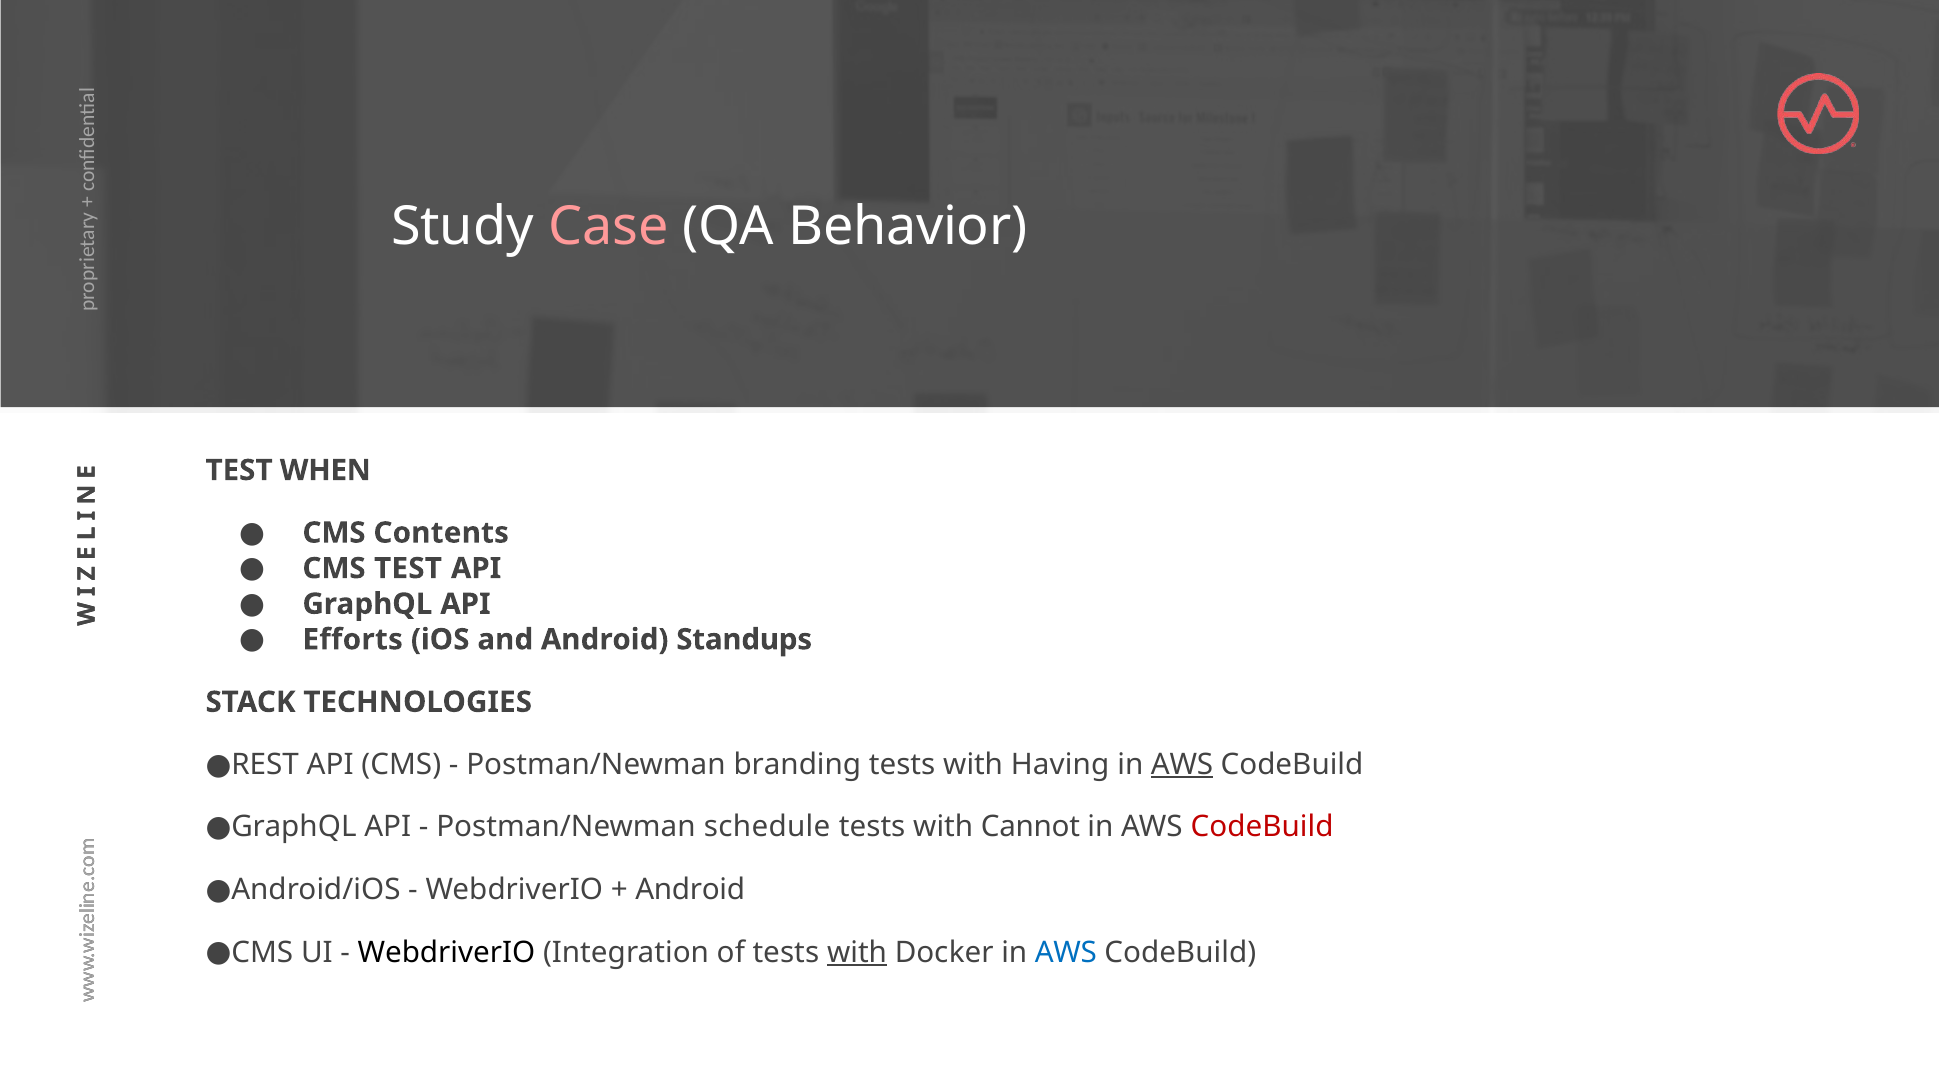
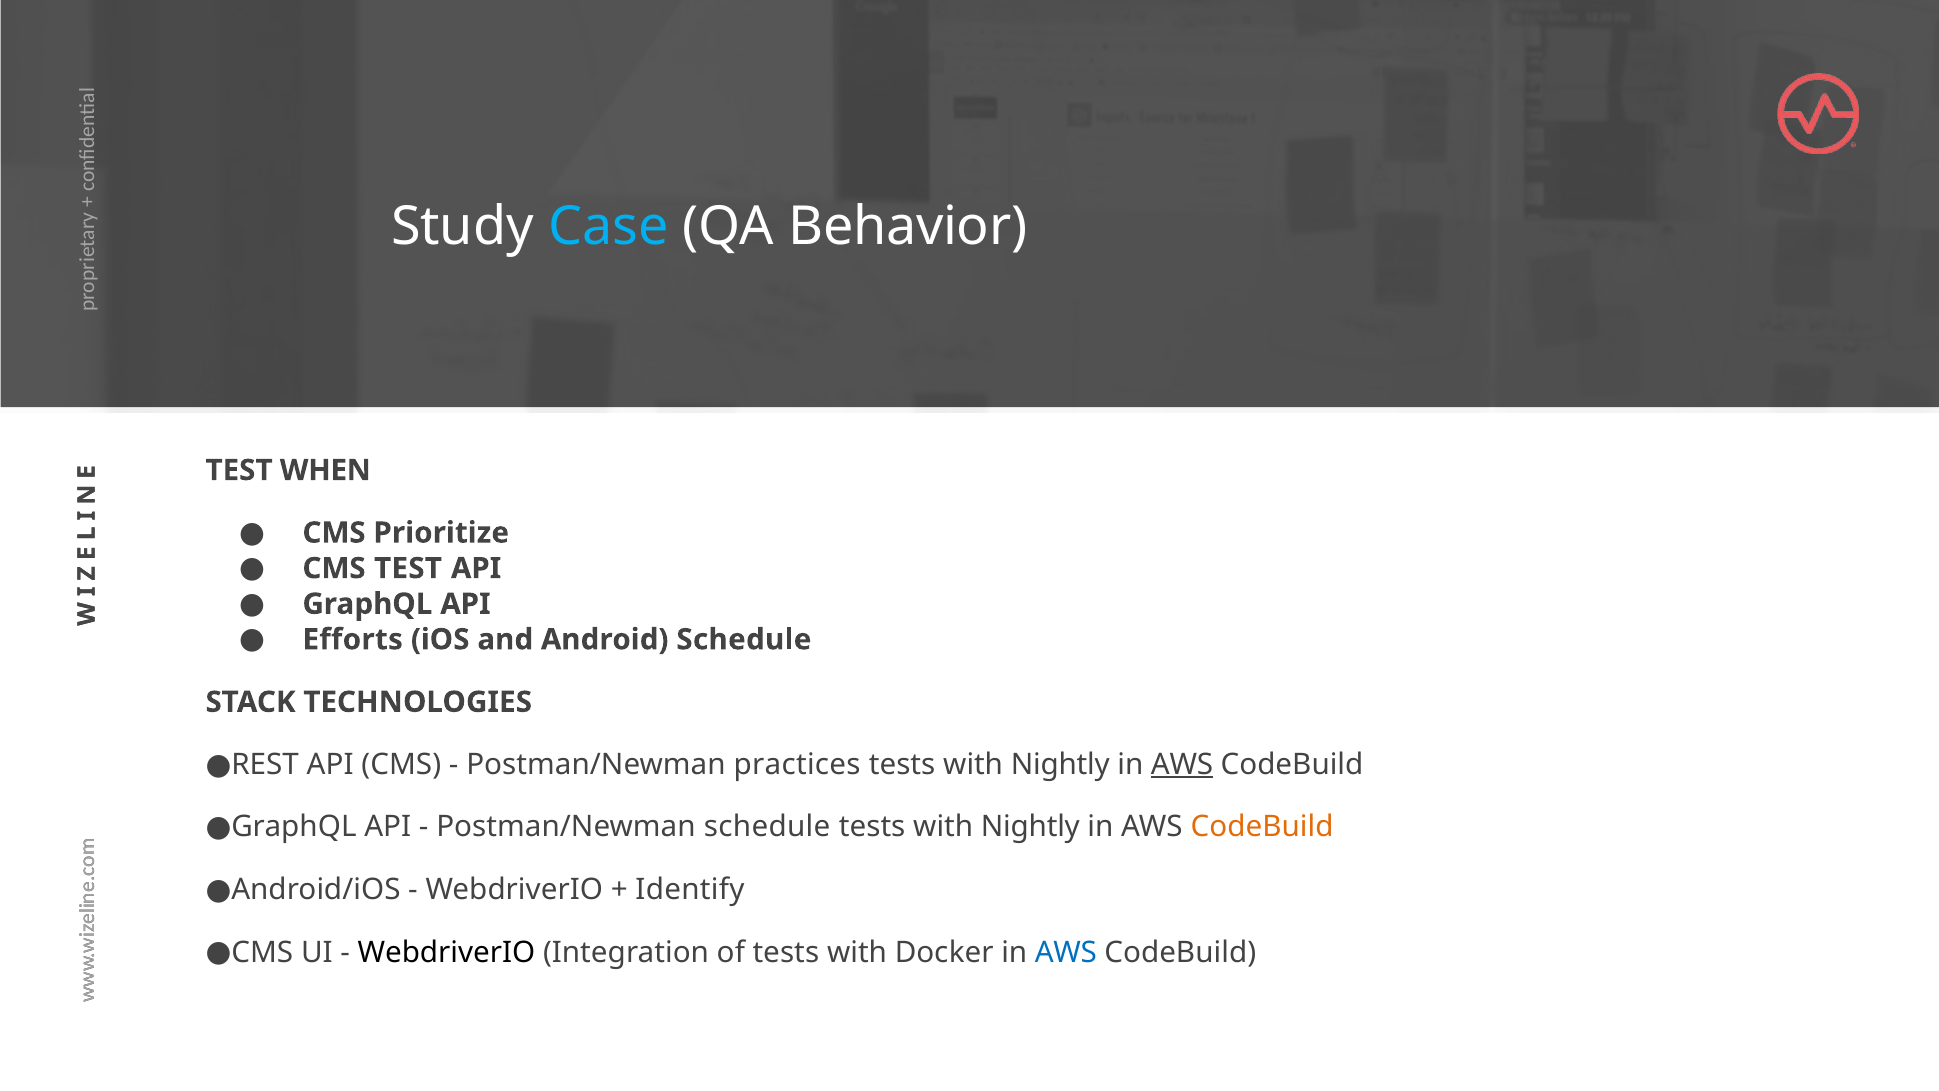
Case colour: pink -> light blue
Contents: Contents -> Prioritize
Android Standups: Standups -> Schedule
branding: branding -> practices
Having at (1060, 764): Having -> Nightly
Cannot at (1030, 827): Cannot -> Nightly
CodeBuild at (1262, 827) colour: red -> orange
Android at (690, 889): Android -> Identify
with at (857, 952) underline: present -> none
